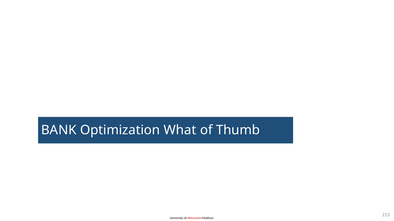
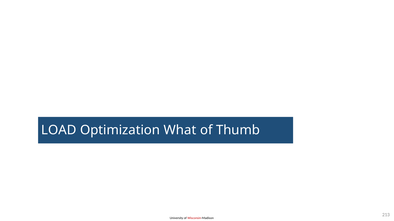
BANK: BANK -> LOAD
